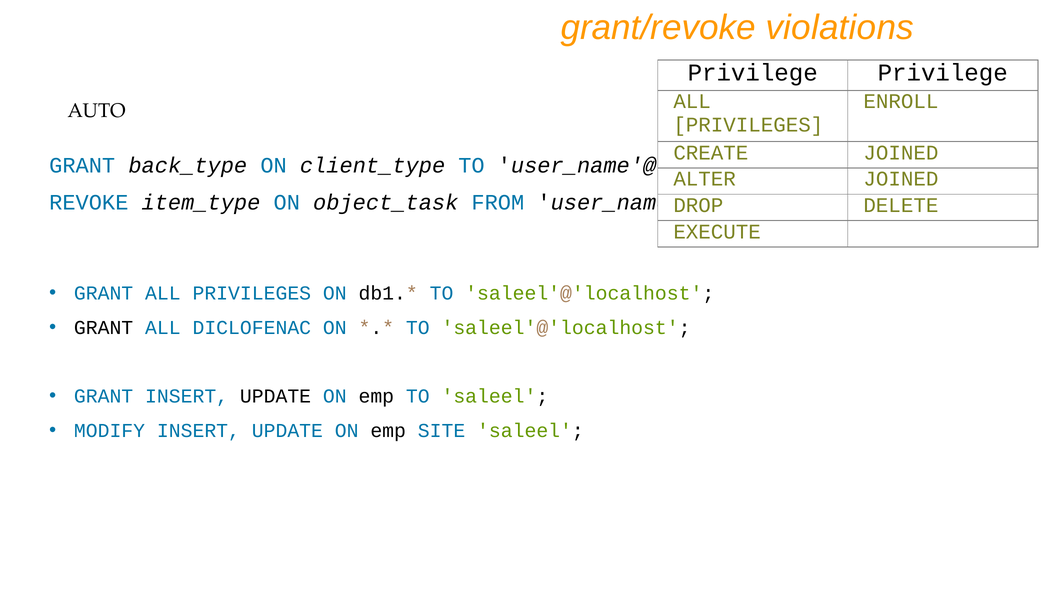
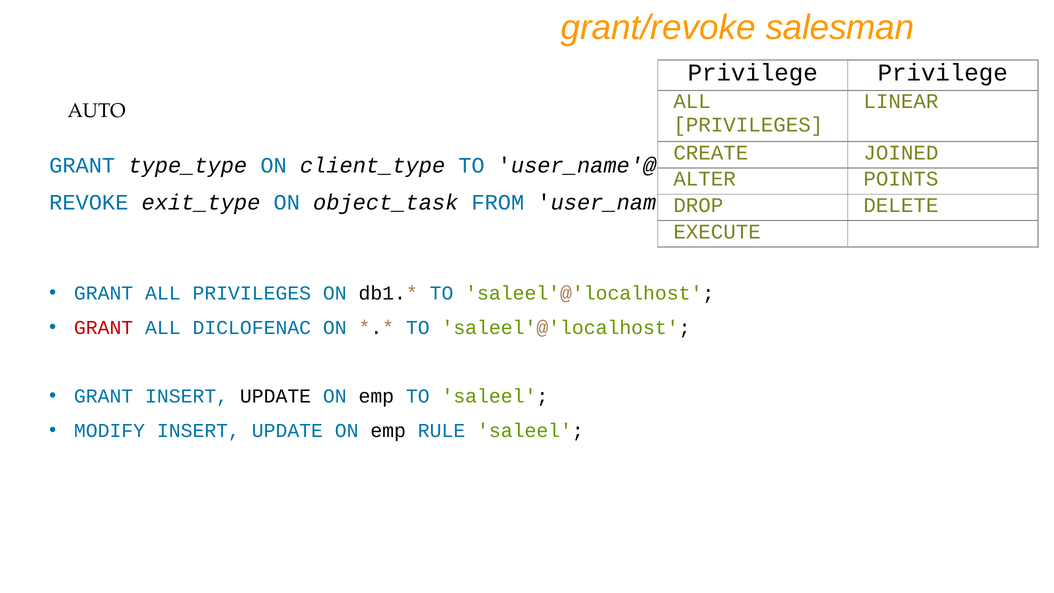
violations: violations -> salesman
ENROLL: ENROLL -> LINEAR
back_type: back_type -> type_type
JOINED at (901, 179): JOINED -> POINTS
item_type: item_type -> exit_type
GRANT at (104, 328) colour: black -> red
SITE: SITE -> RULE
